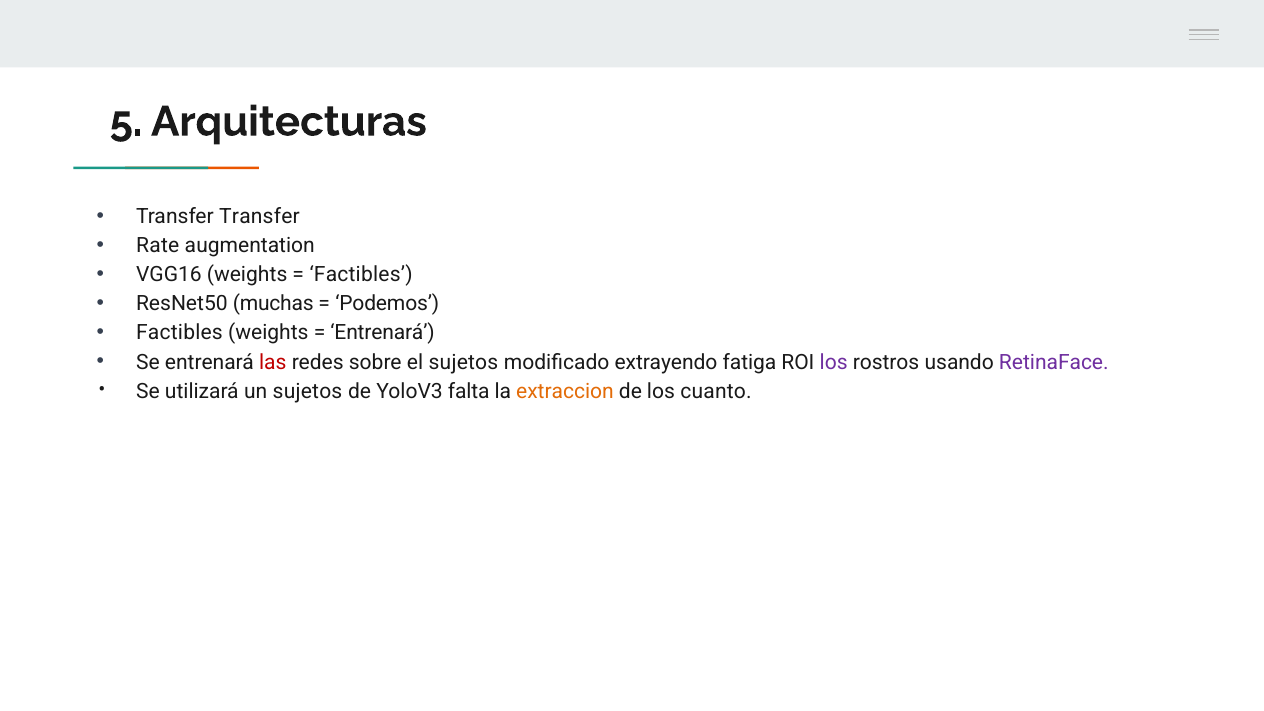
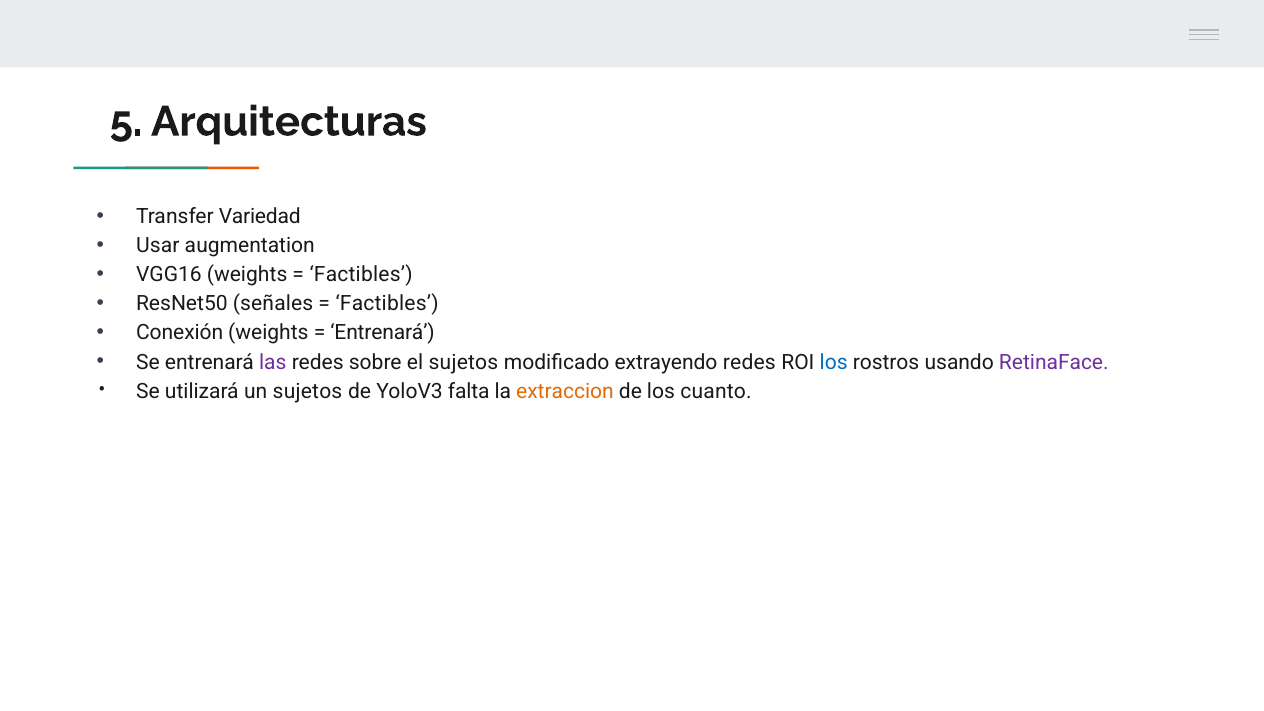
Transfer Transfer: Transfer -> Variedad
Rate: Rate -> Usar
muchas: muchas -> señales
Podemos at (387, 304): Podemos -> Factibles
Factibles at (180, 333): Factibles -> Conexión
las colour: red -> purple
extrayendo fatiga: fatiga -> redes
los at (834, 362) colour: purple -> blue
